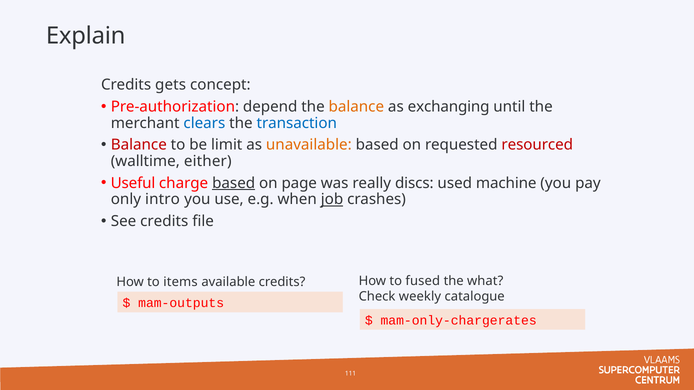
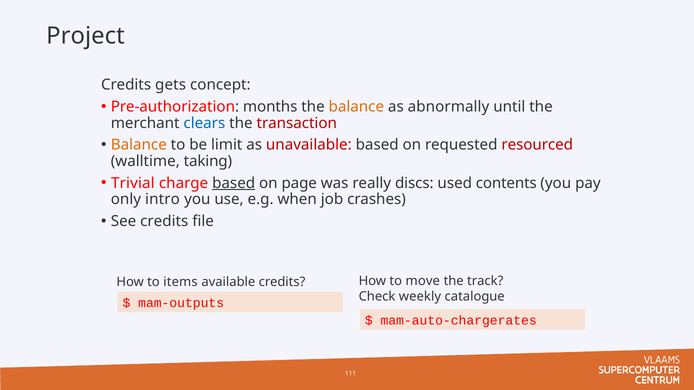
Explain: Explain -> Project
depend: depend -> months
exchanging: exchanging -> abnormally
transaction colour: blue -> red
Balance at (139, 145) colour: red -> orange
unavailable colour: orange -> red
either: either -> taking
Useful: Useful -> Trivial
machine: machine -> contents
job underline: present -> none
fused: fused -> move
what: what -> track
mam-only-chargerates: mam-only-chargerates -> mam-auto-chargerates
